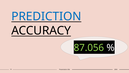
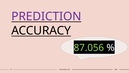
PREDICTION colour: blue -> purple
